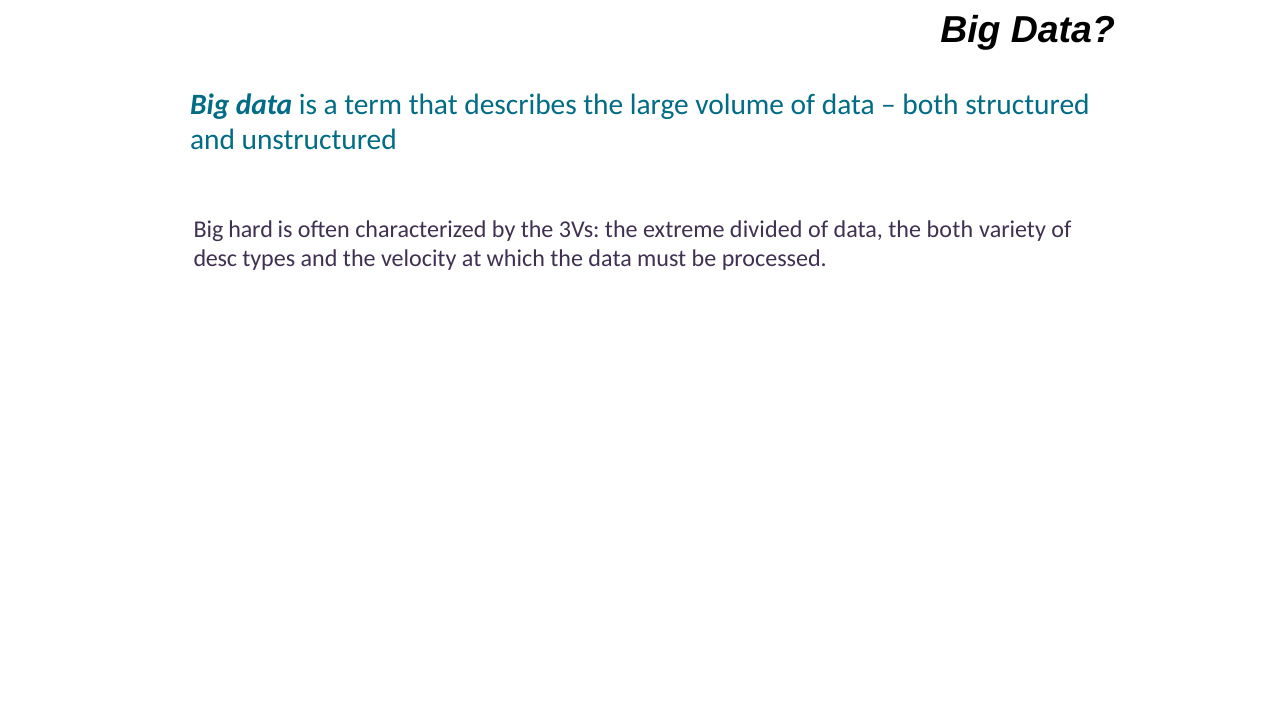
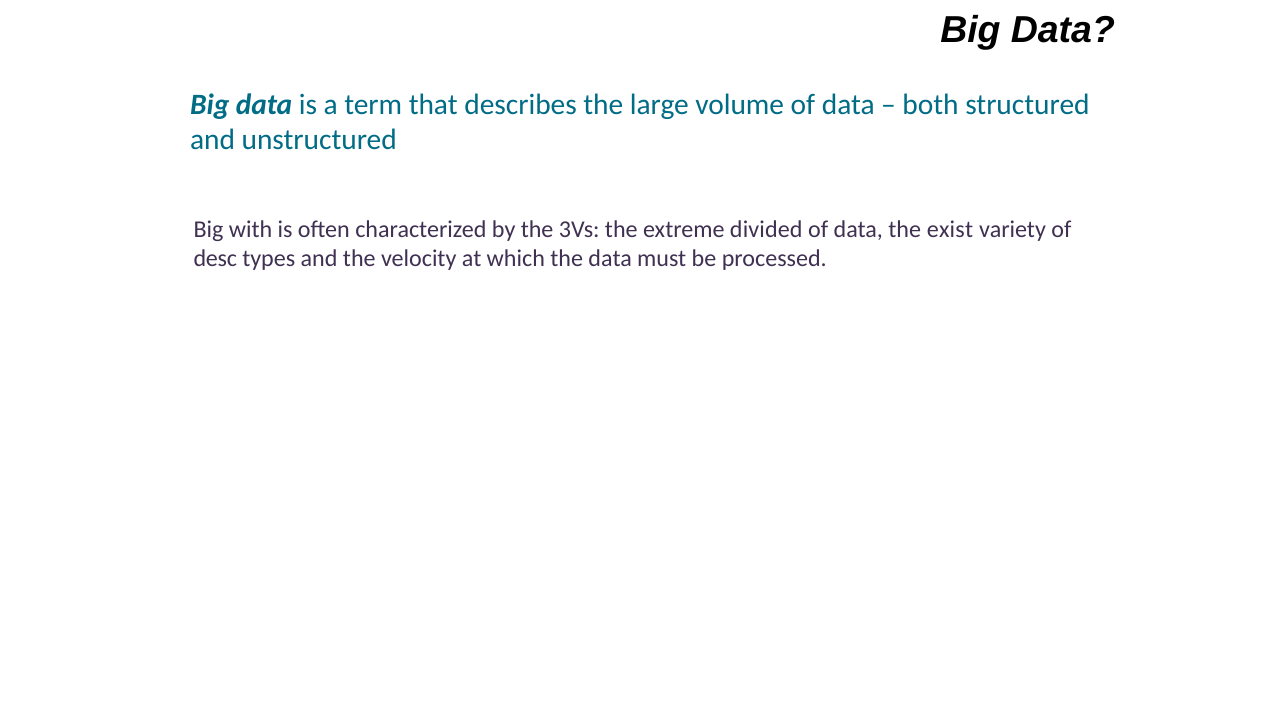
hard: hard -> with
the both: both -> exist
